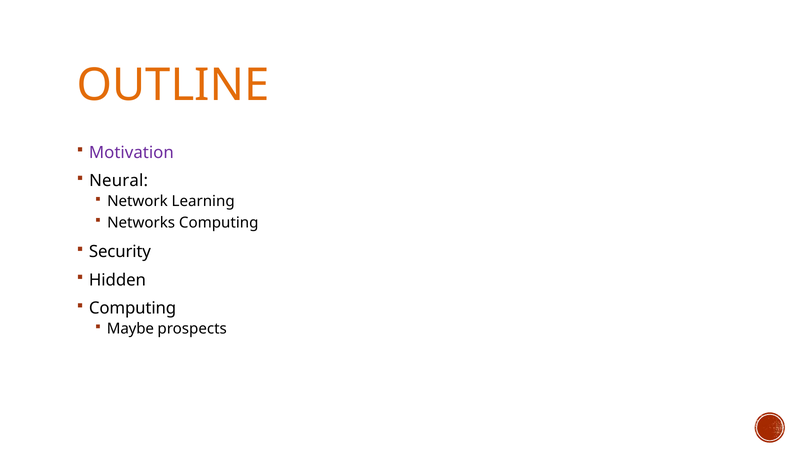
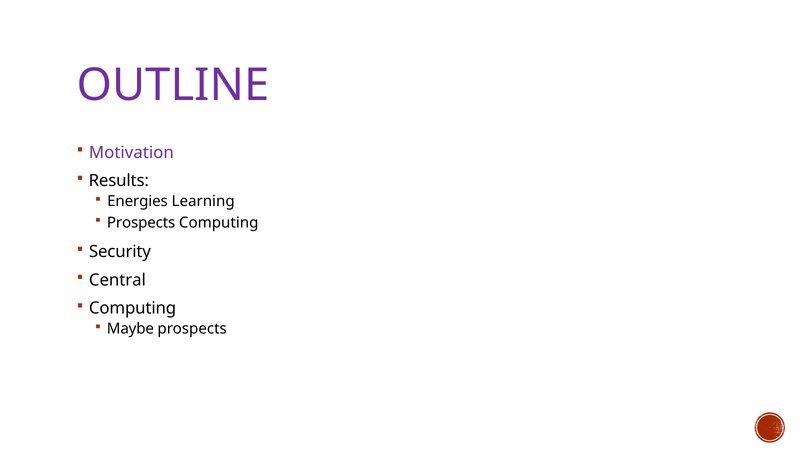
OUTLINE colour: orange -> purple
Neural: Neural -> Results
Network: Network -> Energies
Networks at (141, 223): Networks -> Prospects
Hidden: Hidden -> Central
